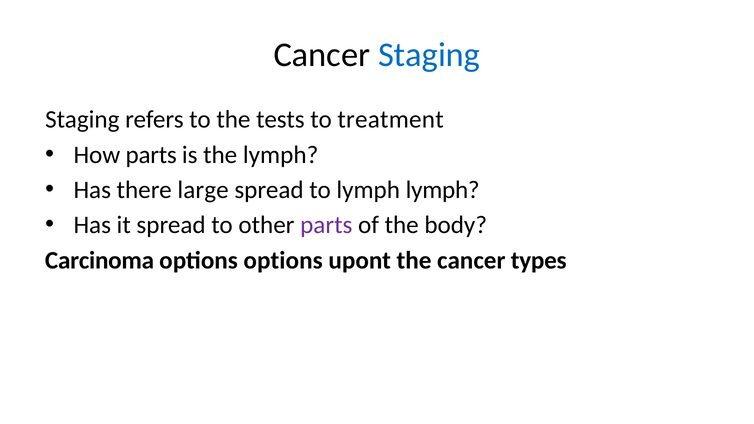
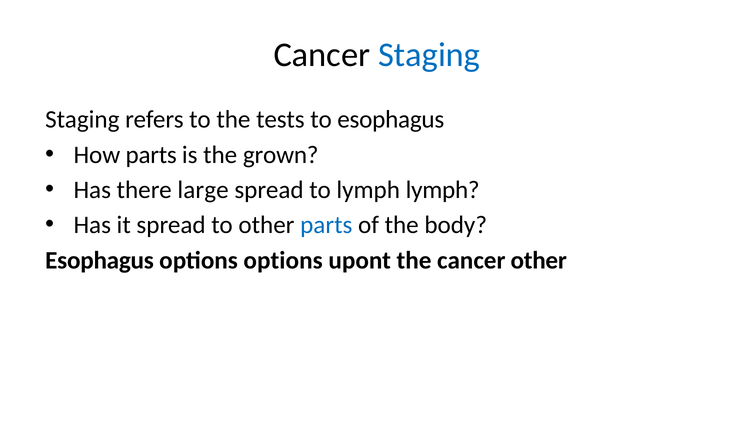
to treatment: treatment -> esophagus
the lymph: lymph -> grown
parts at (326, 225) colour: purple -> blue
Carcinoma at (100, 260): Carcinoma -> Esophagus
cancer types: types -> other
